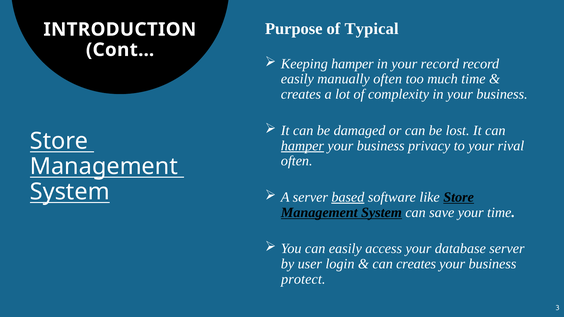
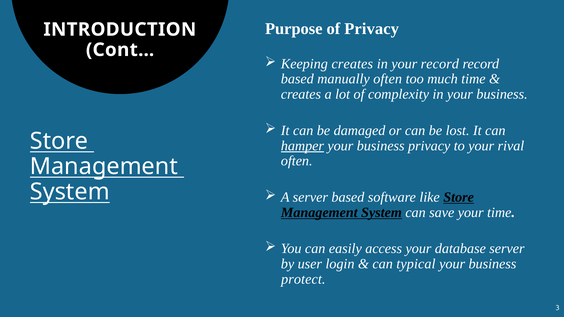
of Typical: Typical -> Privacy
Keeping hamper: hamper -> creates
easily at (297, 79): easily -> based
based at (348, 197) underline: present -> none
can creates: creates -> typical
